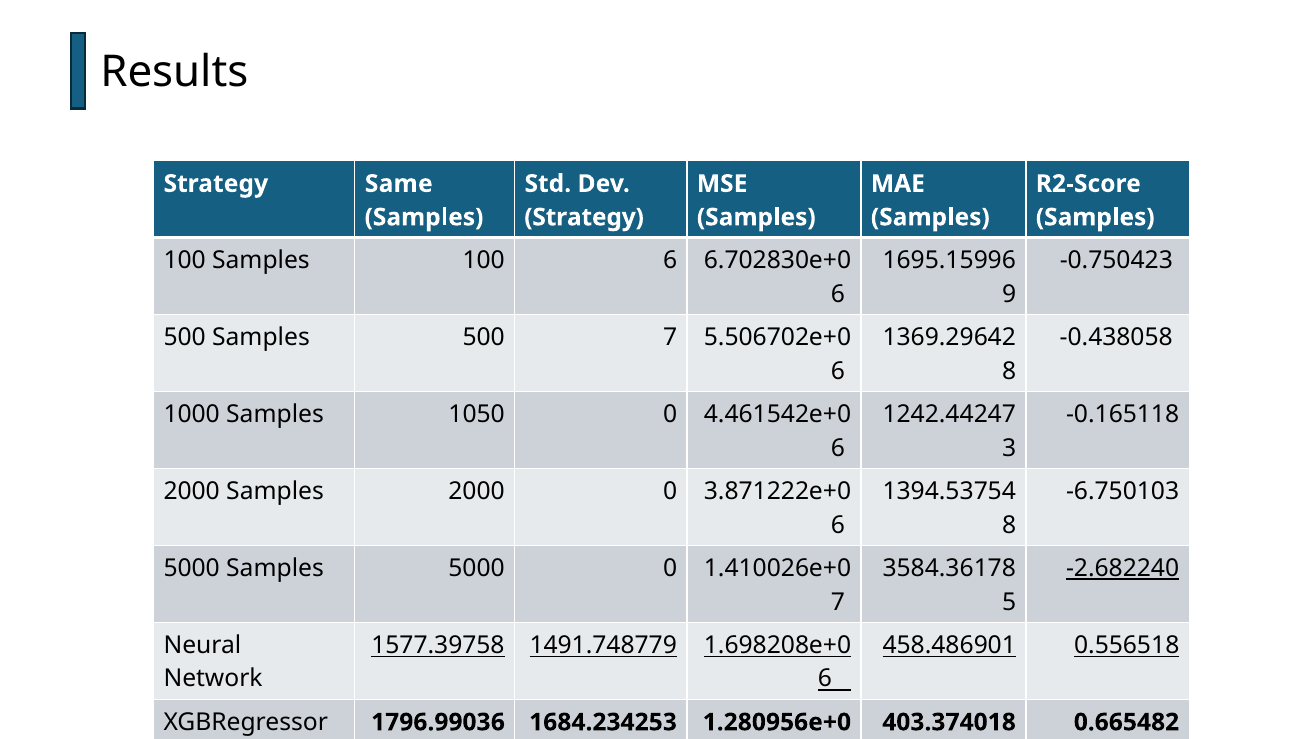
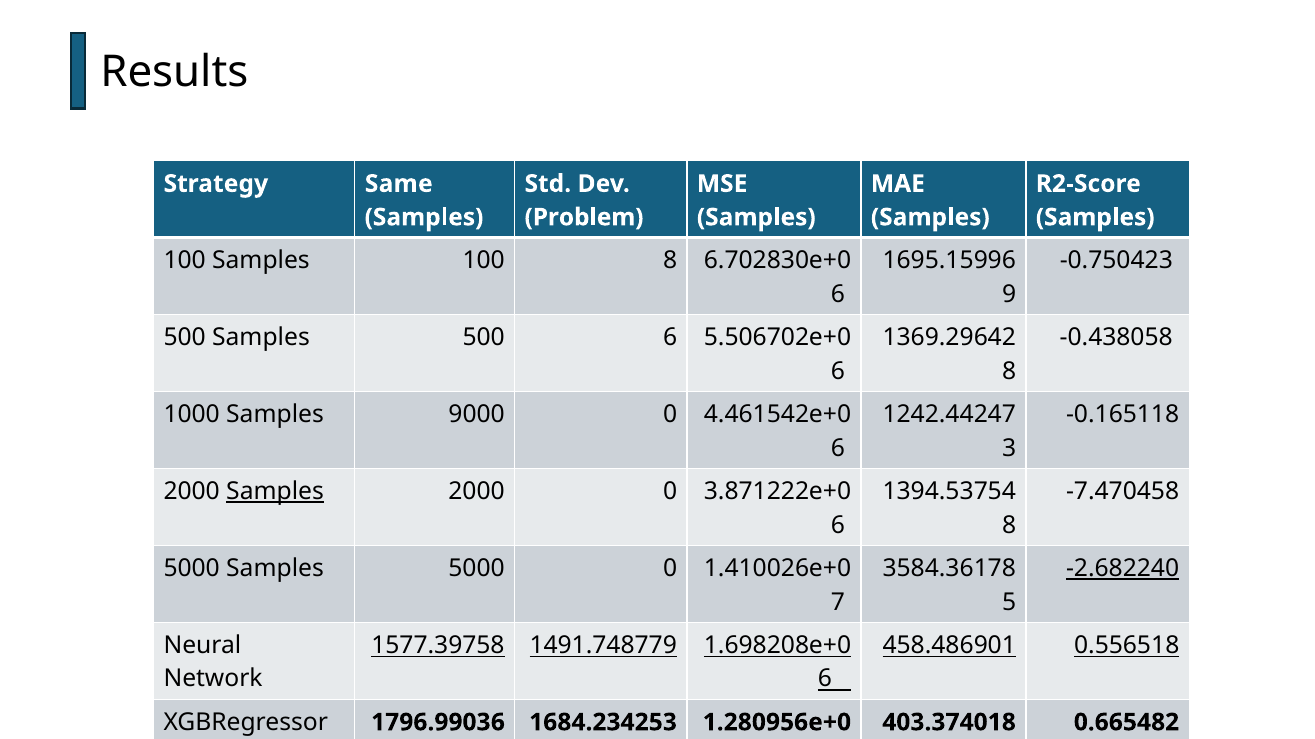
Strategy at (584, 217): Strategy -> Problem
100 6: 6 -> 8
500 7: 7 -> 6
1050: 1050 -> 9000
Samples at (275, 492) underline: none -> present
-6.750103: -6.750103 -> -7.470458
